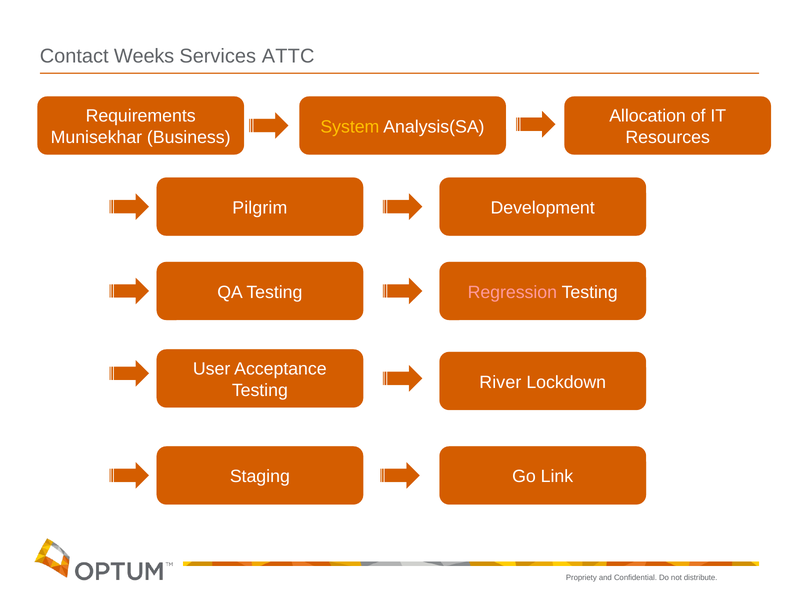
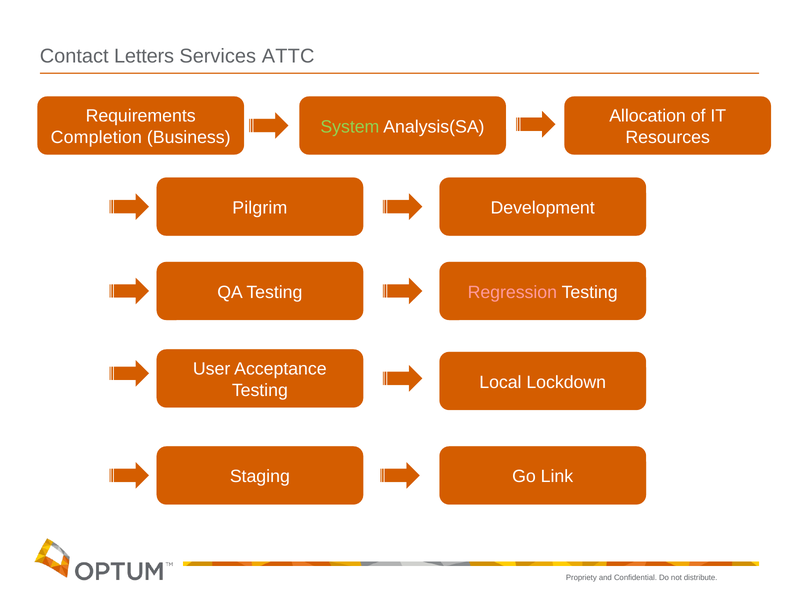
Weeks: Weeks -> Letters
System colour: yellow -> light green
Munisekhar: Munisekhar -> Completion
River: River -> Local
